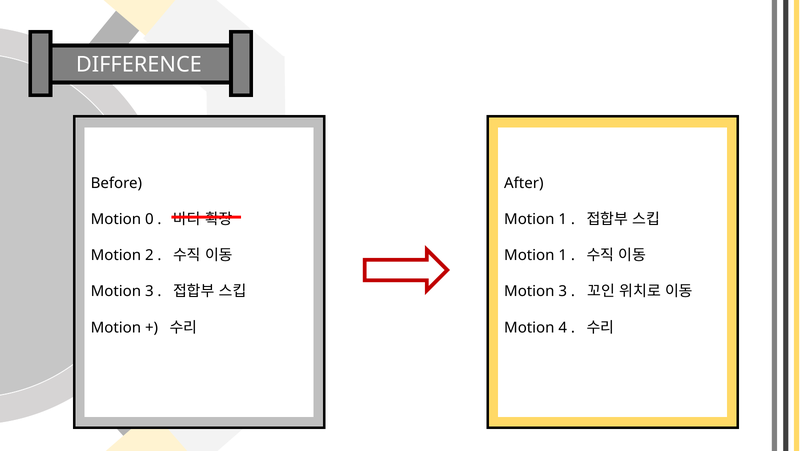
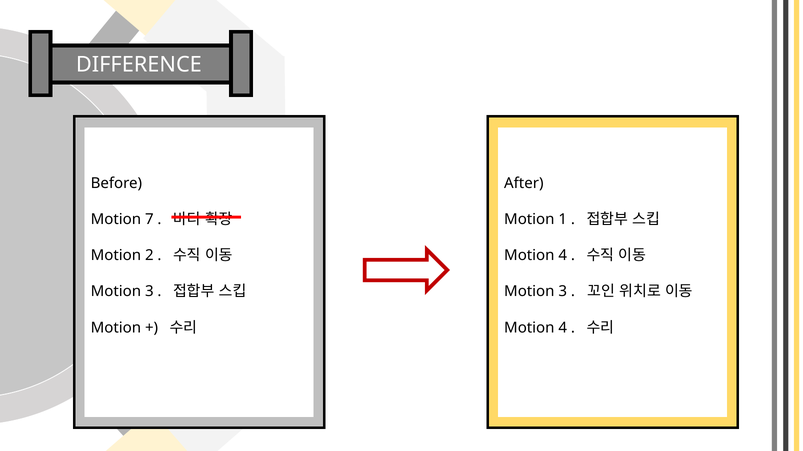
0: 0 -> 7
1 at (563, 256): 1 -> 4
